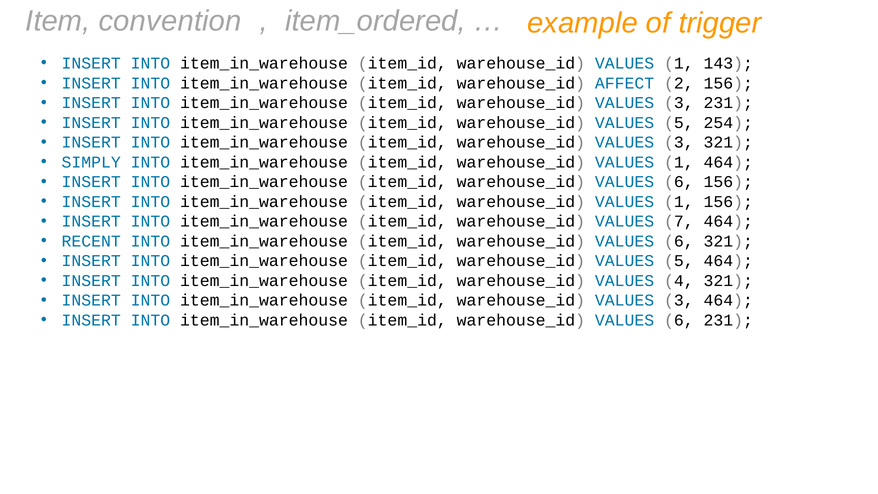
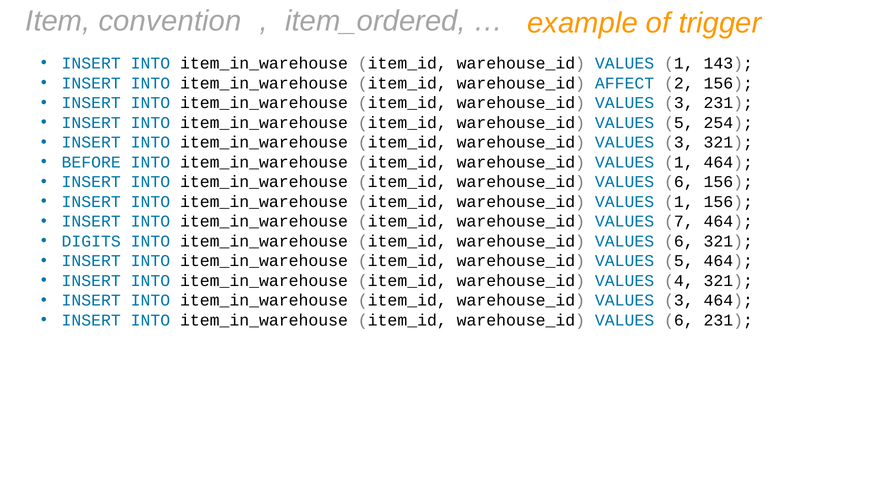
SIMPLY: SIMPLY -> BEFORE
RECENT: RECENT -> DIGITS
